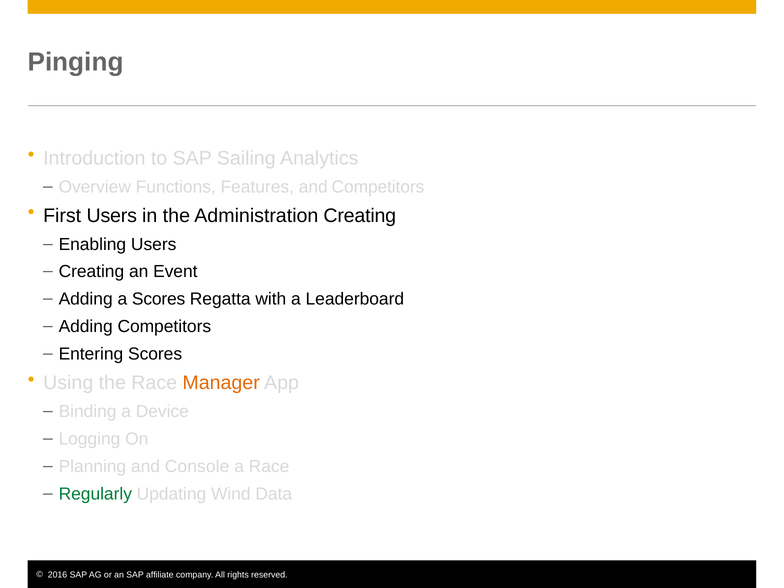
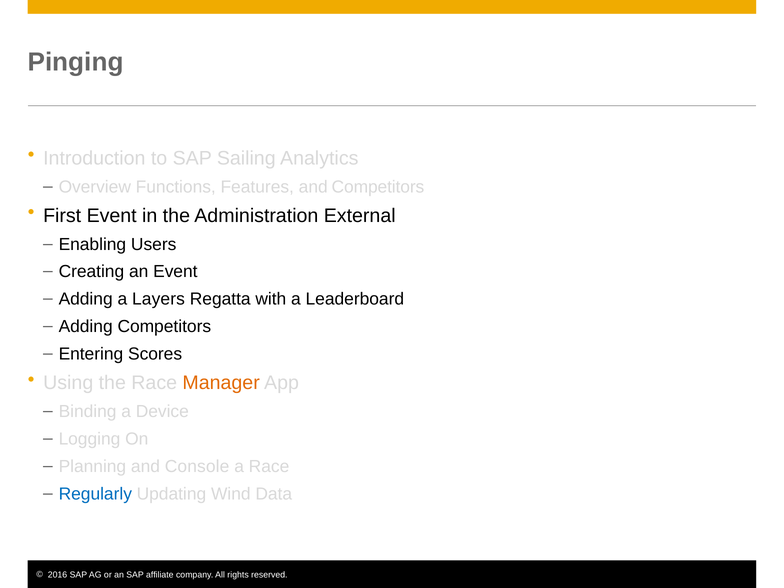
First Users: Users -> Event
Administration Creating: Creating -> External
a Scores: Scores -> Layers
Regularly colour: green -> blue
